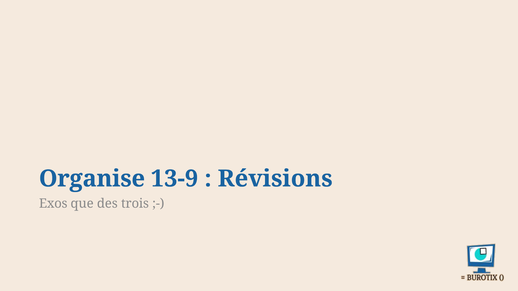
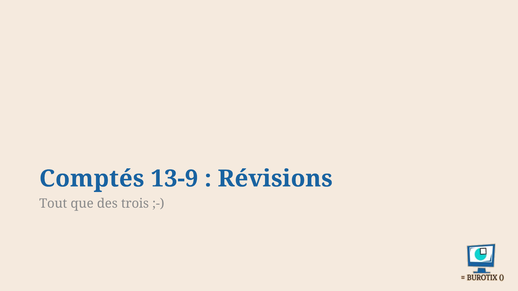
Organise: Organise -> Comptés
Exos: Exos -> Tout
